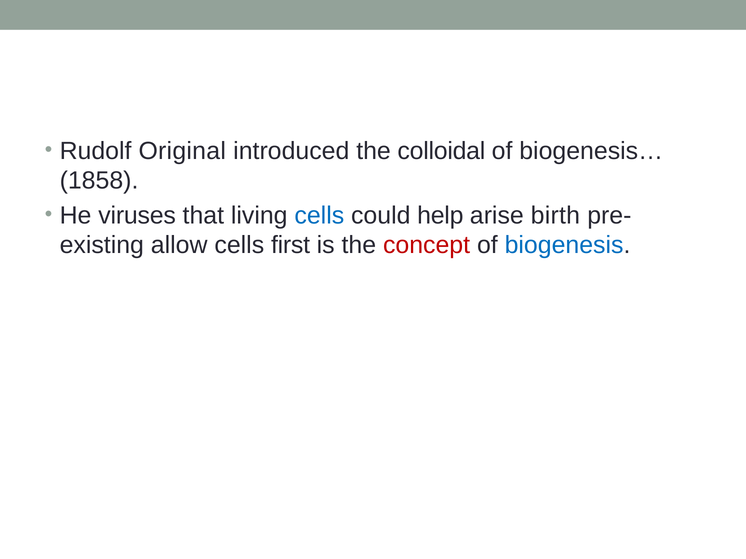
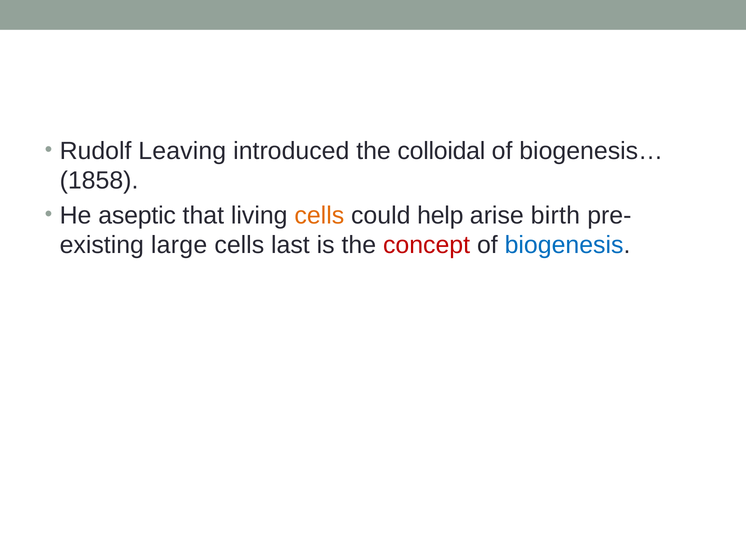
Original: Original -> Leaving
viruses: viruses -> aseptic
cells at (319, 216) colour: blue -> orange
allow: allow -> large
first: first -> last
